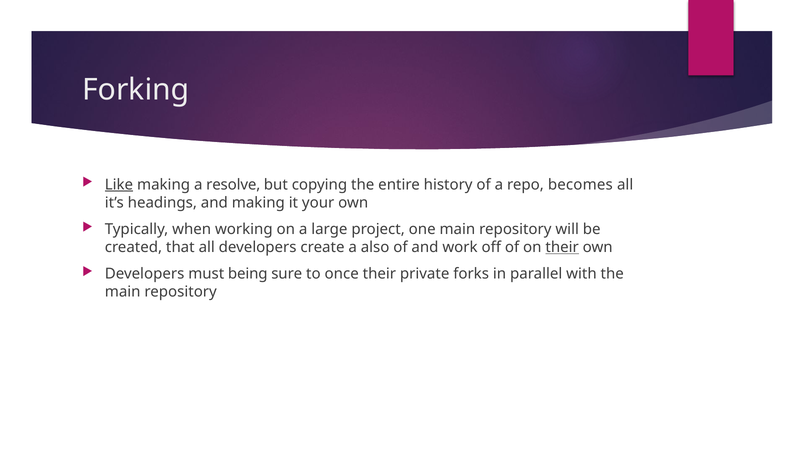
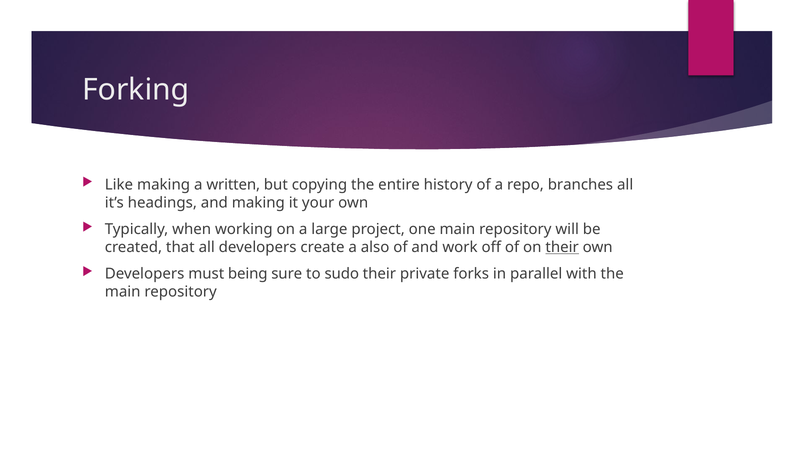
Like underline: present -> none
resolve: resolve -> written
becomes: becomes -> branches
once: once -> sudo
